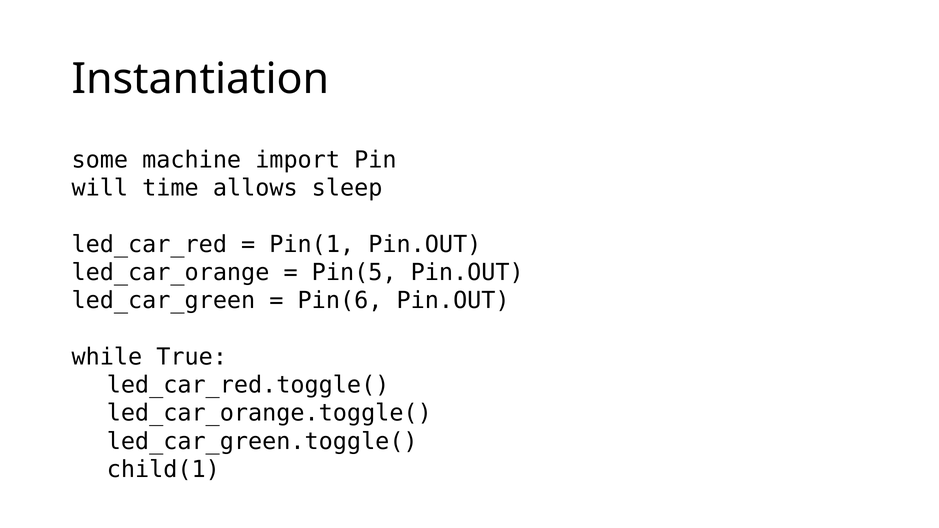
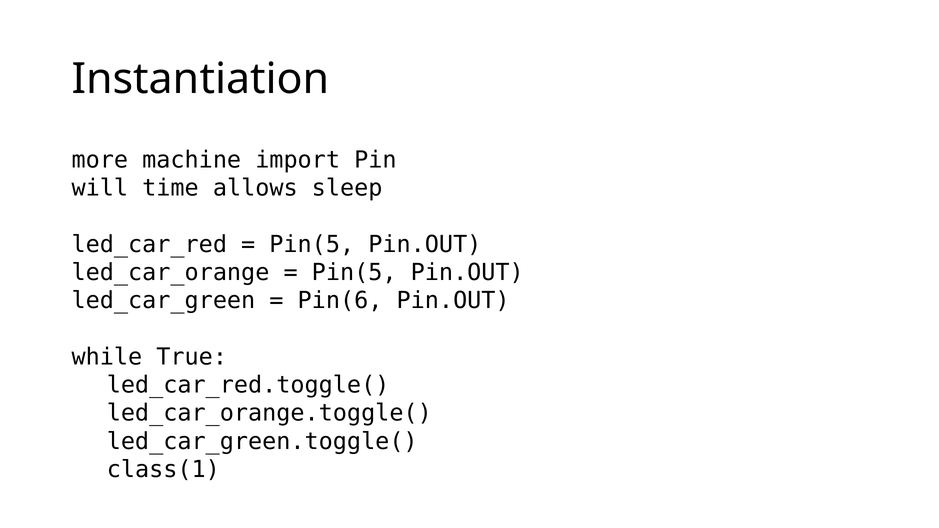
some: some -> more
Pin(1 at (312, 244): Pin(1 -> Pin(5
child(1: child(1 -> class(1
